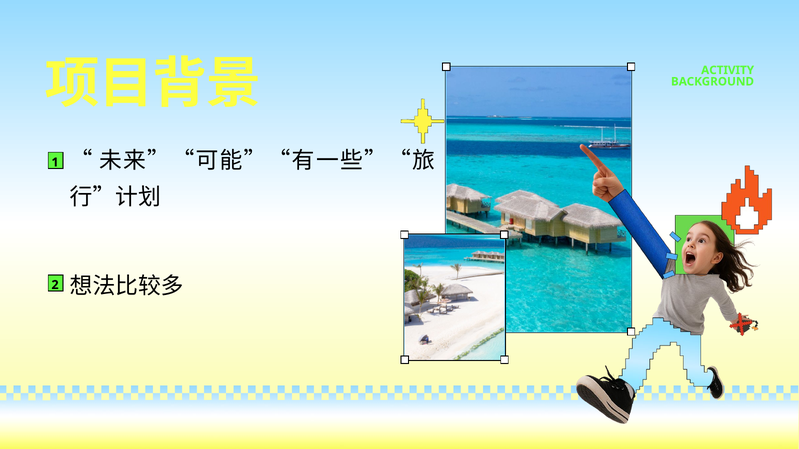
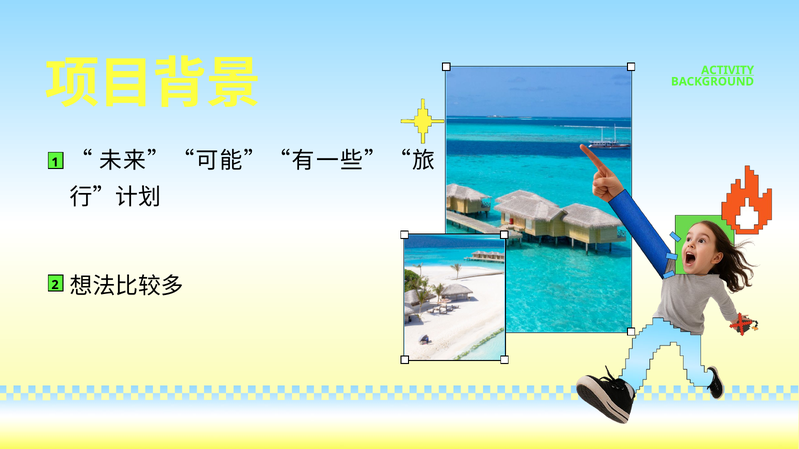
ACTIVITY underline: none -> present
